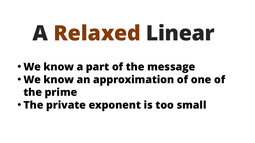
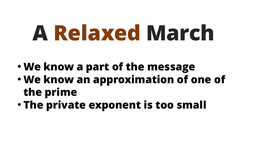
Linear: Linear -> March
